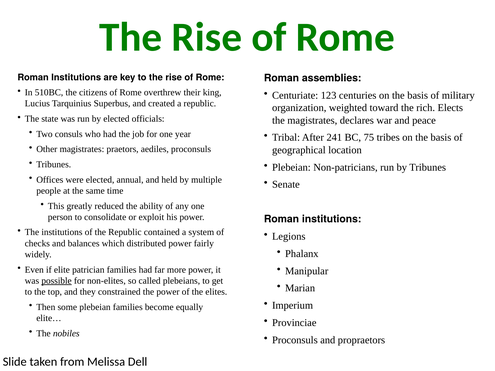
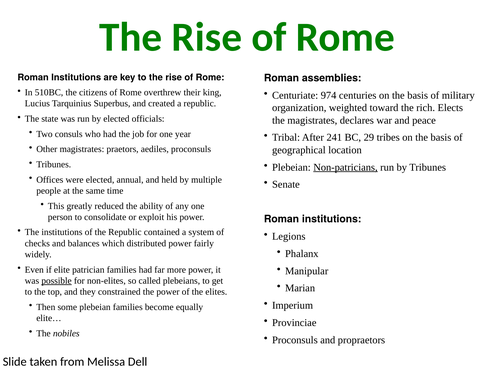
123: 123 -> 974
75: 75 -> 29
Non-patricians underline: none -> present
